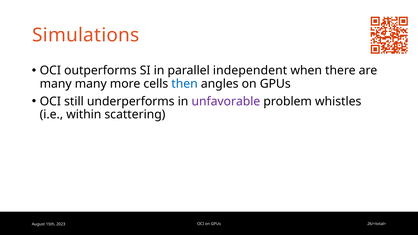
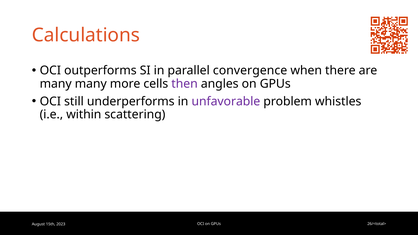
Simulations: Simulations -> Calculations
independent: independent -> convergence
then colour: blue -> purple
